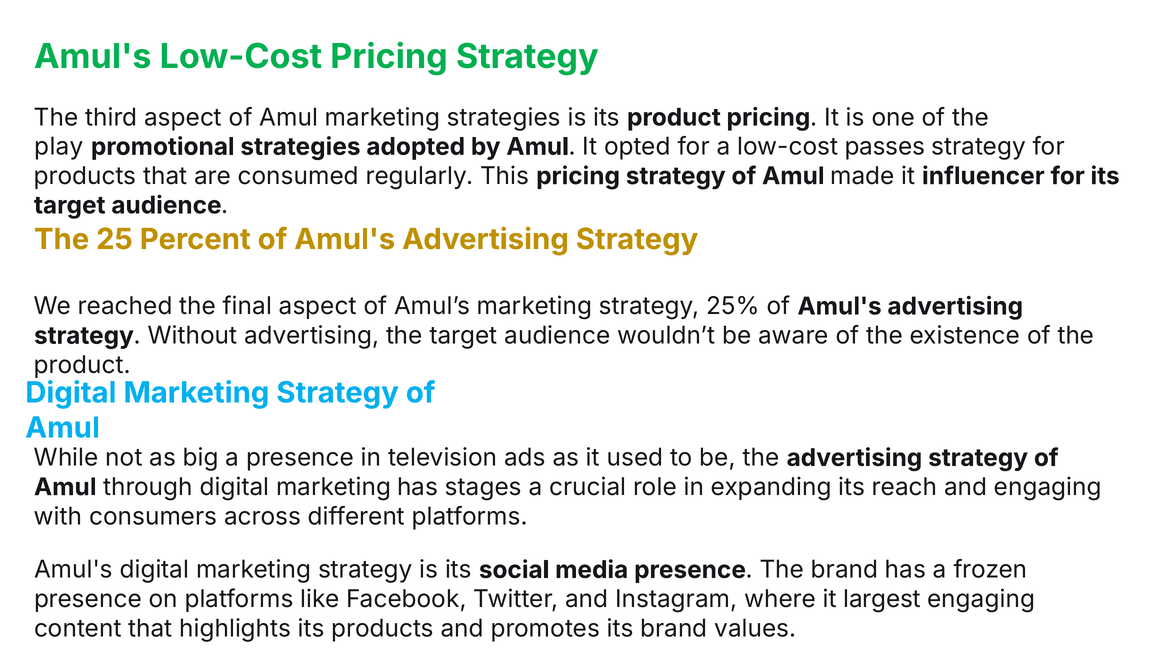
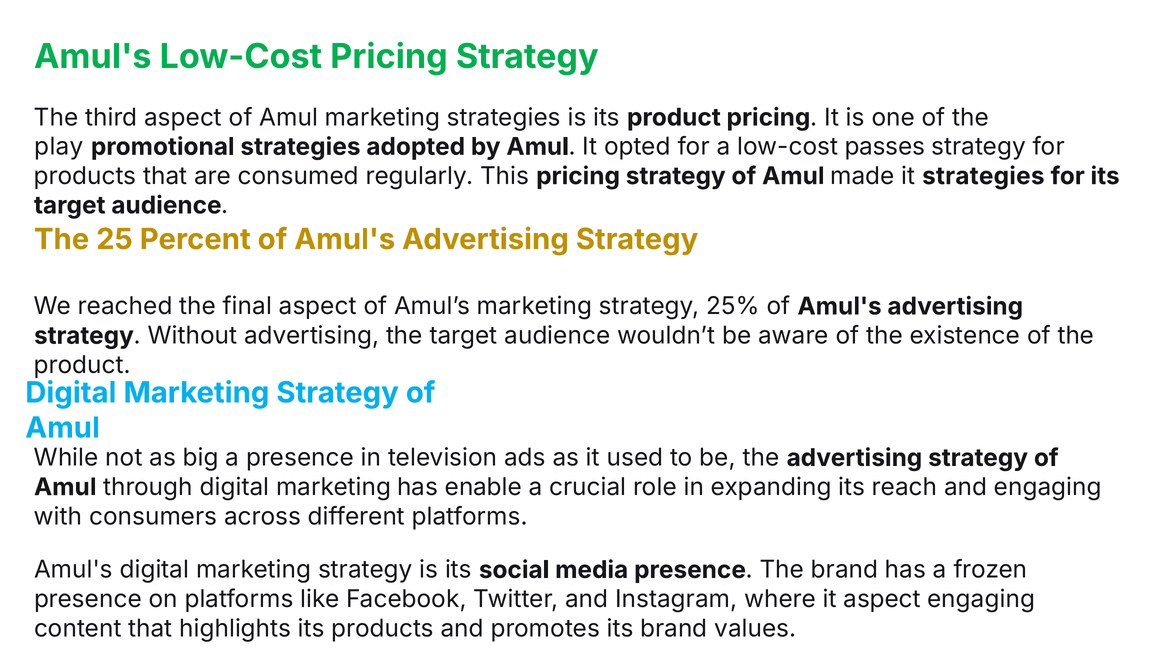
it influencer: influencer -> strategies
stages: stages -> enable
it largest: largest -> aspect
